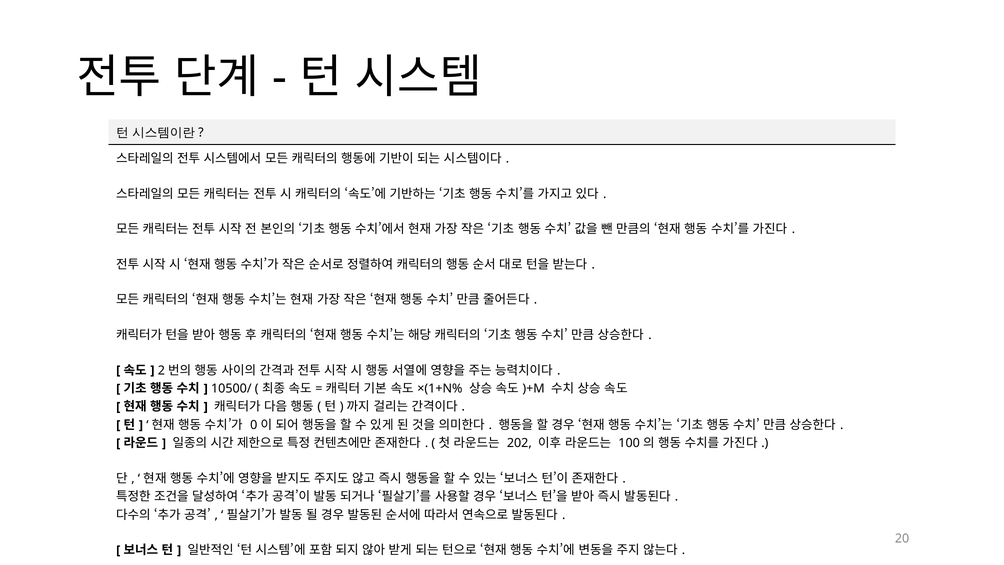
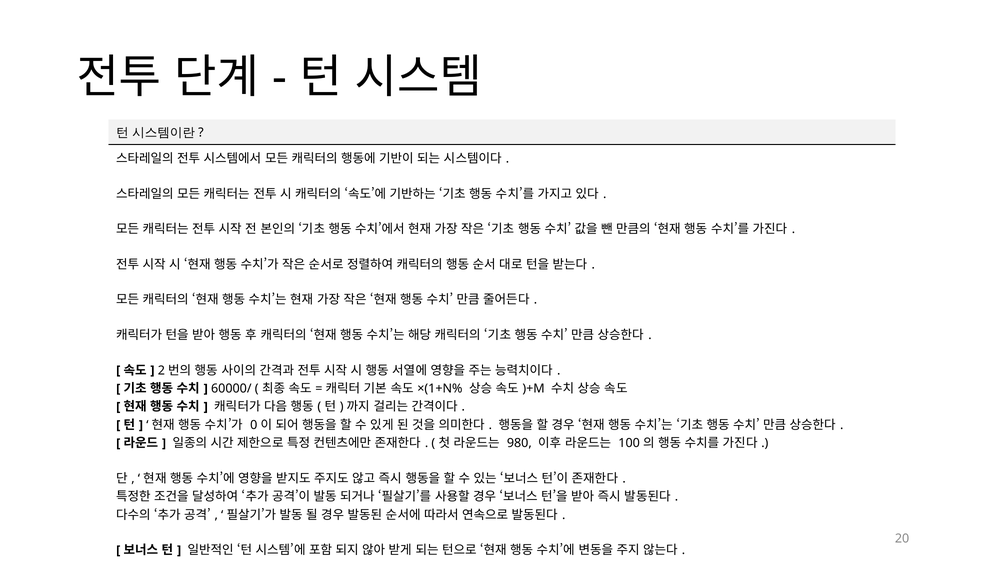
10500/: 10500/ -> 60000/
202: 202 -> 980
